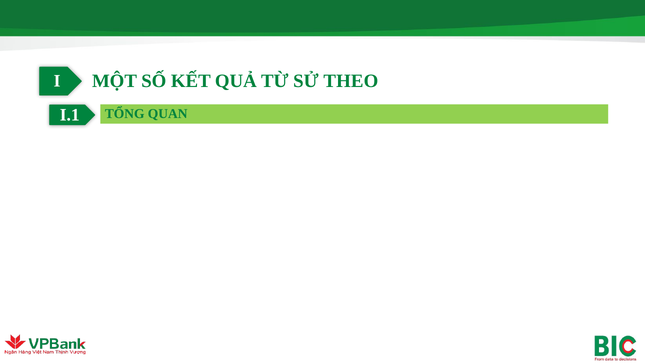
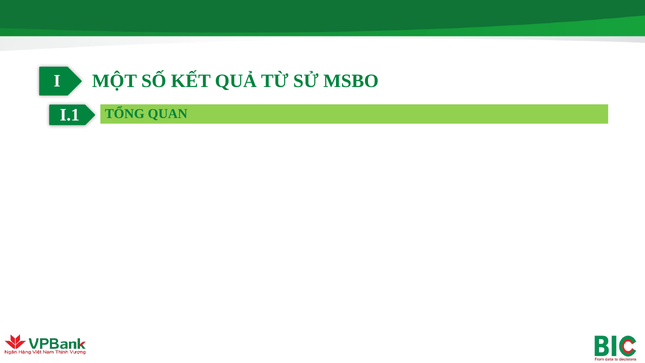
THEO: THEO -> MSBO
